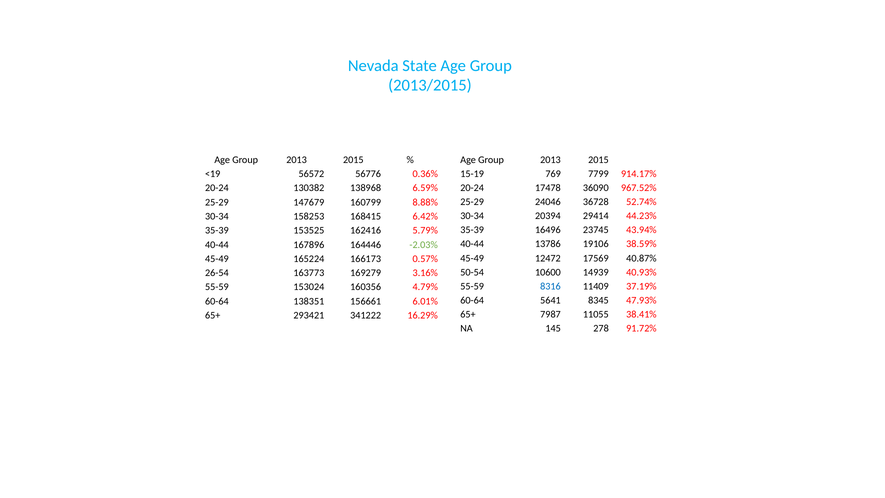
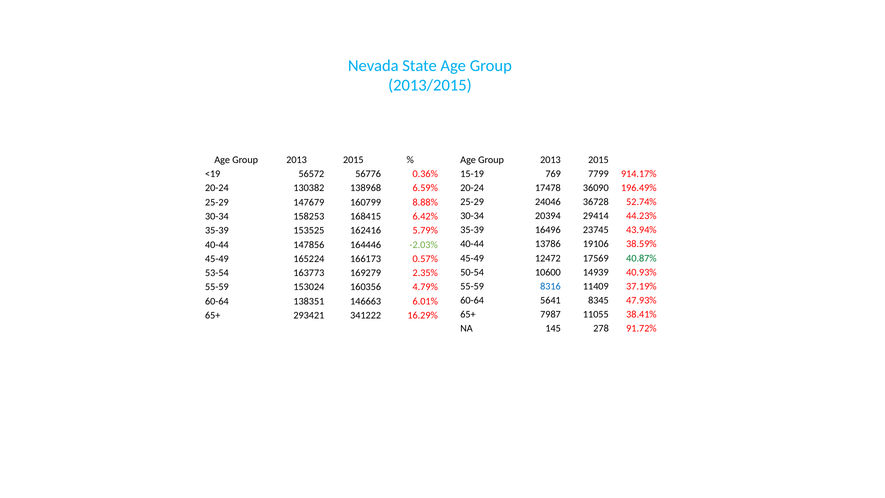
967.52%: 967.52% -> 196.49%
167896: 167896 -> 147856
40.87% colour: black -> green
26-54: 26-54 -> 53-54
3.16%: 3.16% -> 2.35%
156661: 156661 -> 146663
